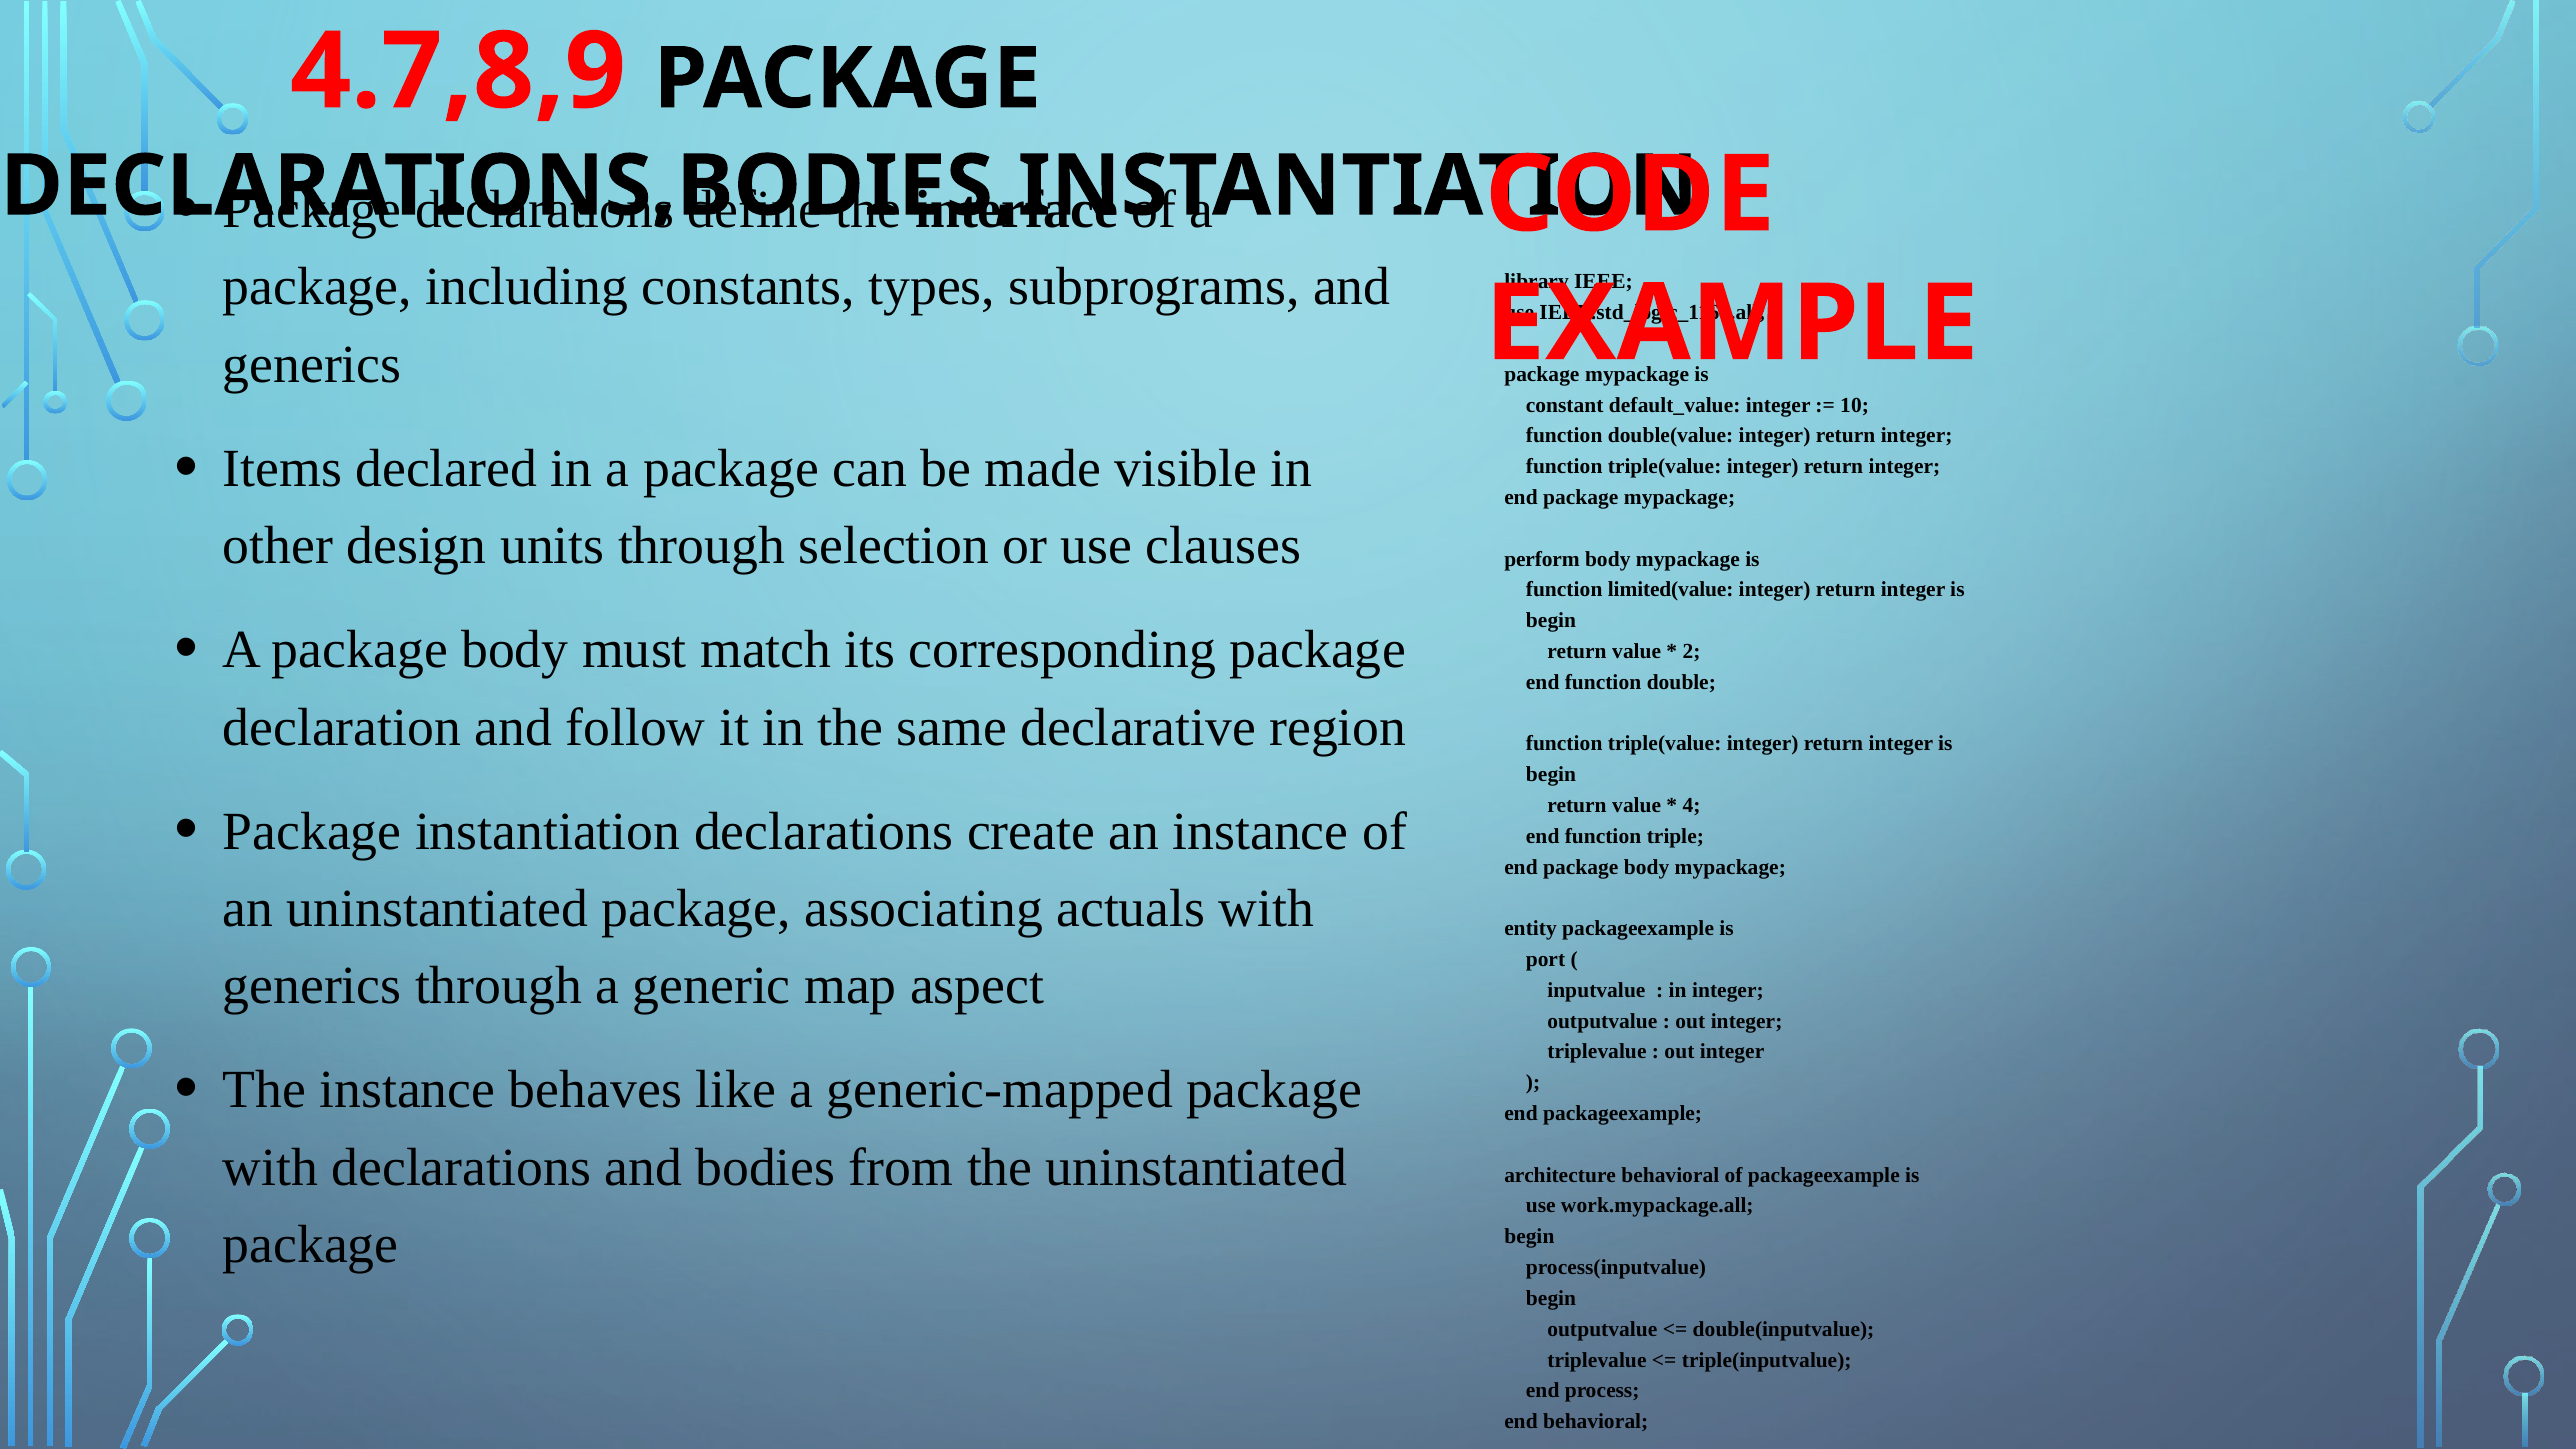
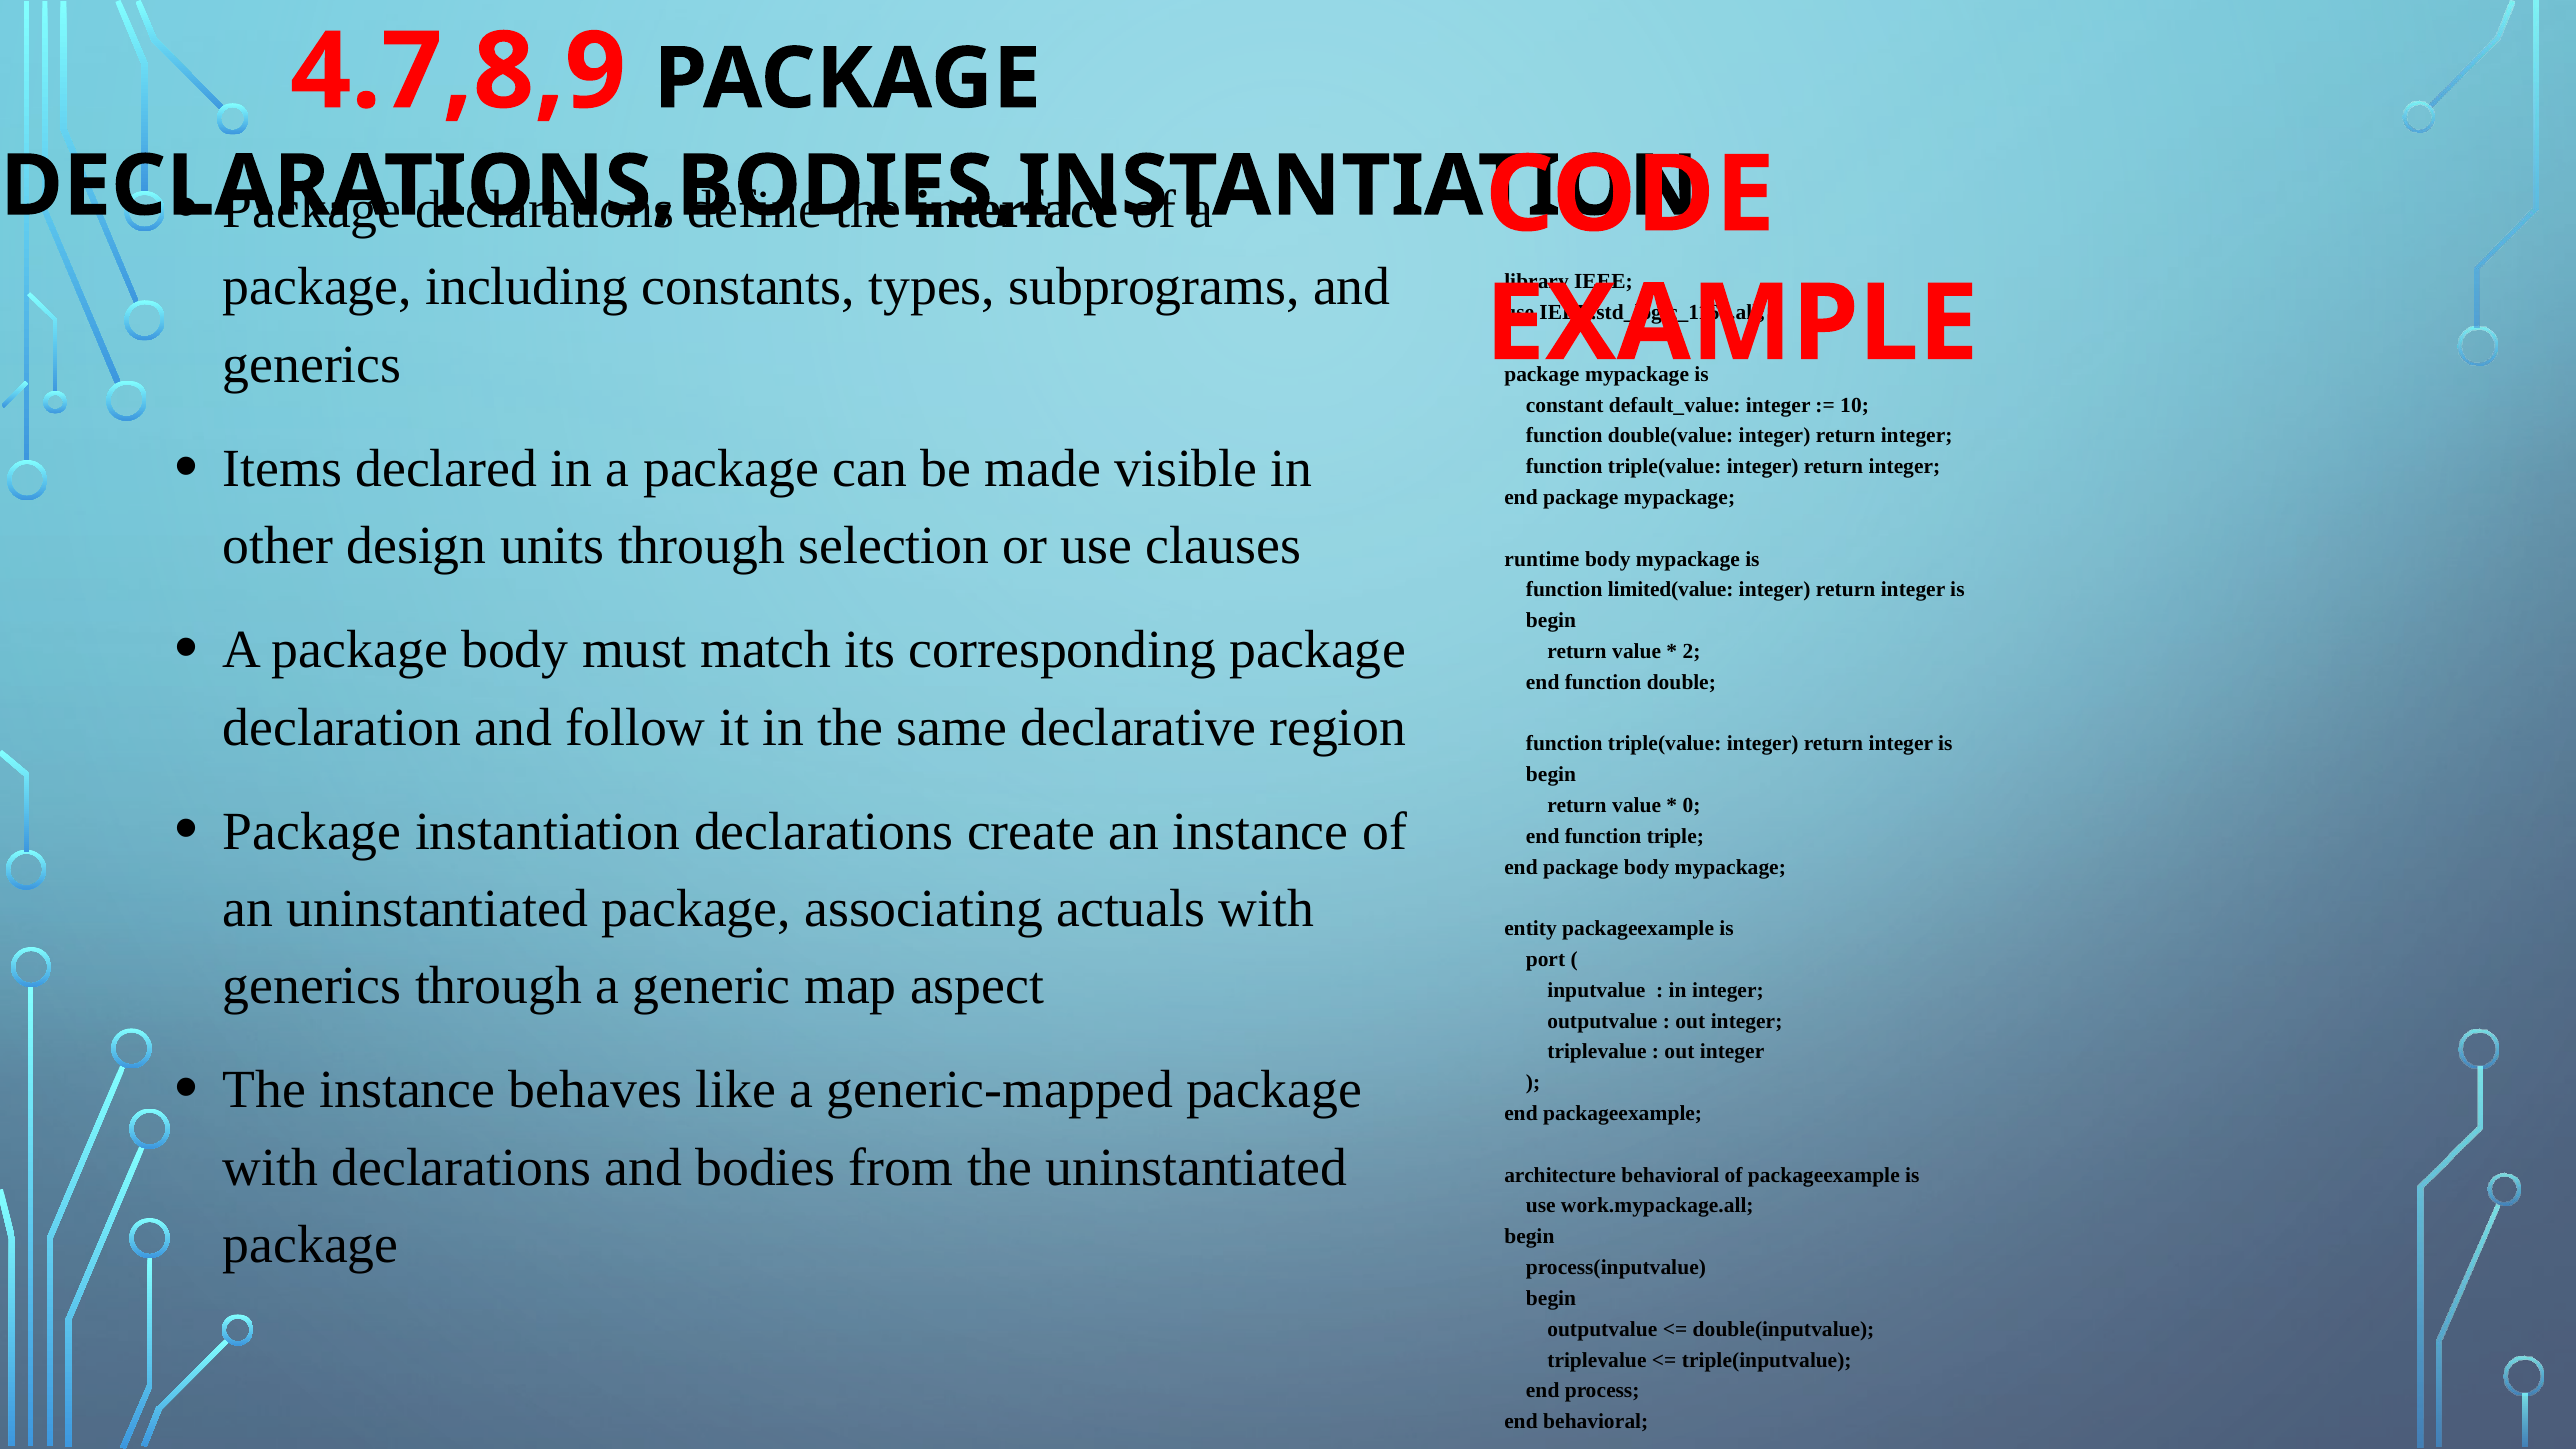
perform: perform -> runtime
4: 4 -> 0
